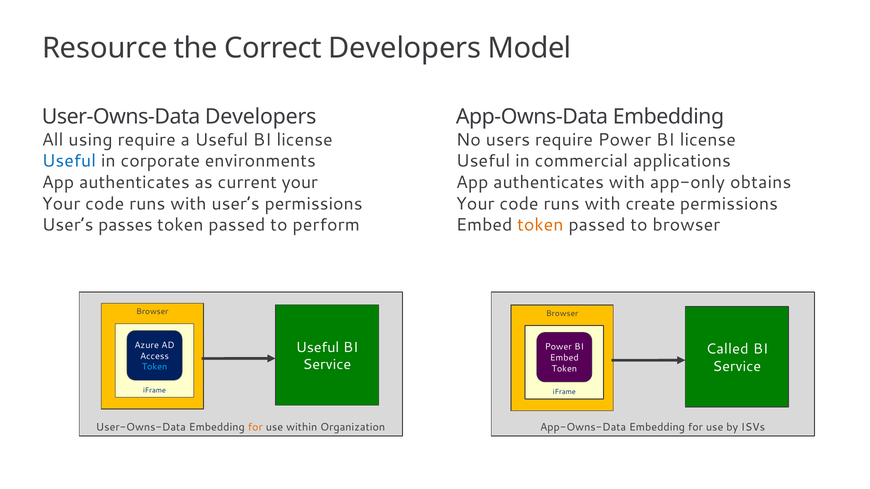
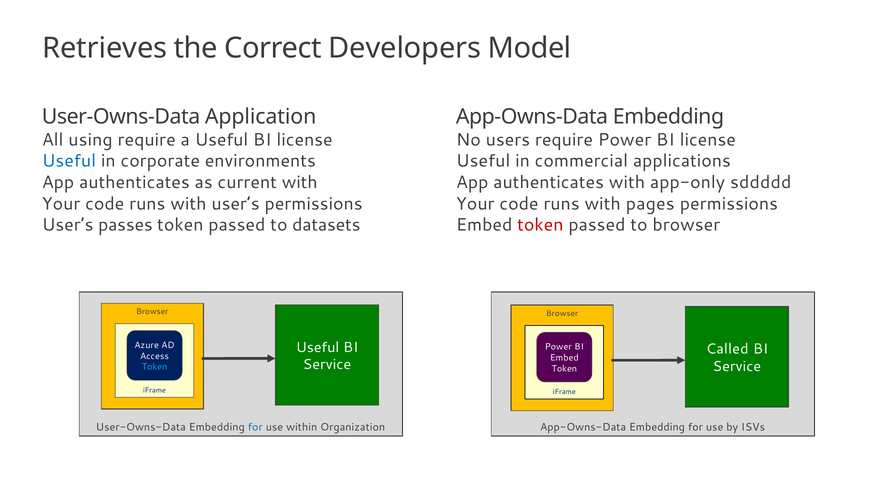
Resource: Resource -> Retrieves
User-Owns-Data Developers: Developers -> Application
current your: your -> with
obtains: obtains -> sddddd
create: create -> pages
perform: perform -> datasets
token at (540, 225) colour: orange -> red
for at (255, 427) colour: orange -> blue
